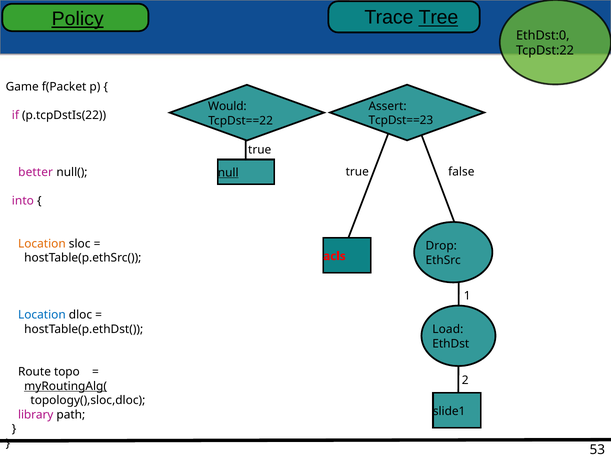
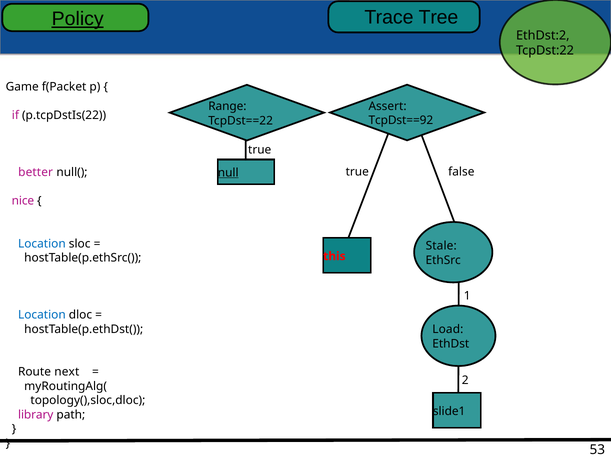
Tree underline: present -> none
EthDst:0: EthDst:0 -> EthDst:2
Would: Would -> Range
TcpDst==23: TcpDst==23 -> TcpDst==92
into: into -> nice
Location at (42, 244) colour: orange -> blue
Drop: Drop -> Stale
acls: acls -> this
topo: topo -> next
myRoutingAlg( underline: present -> none
